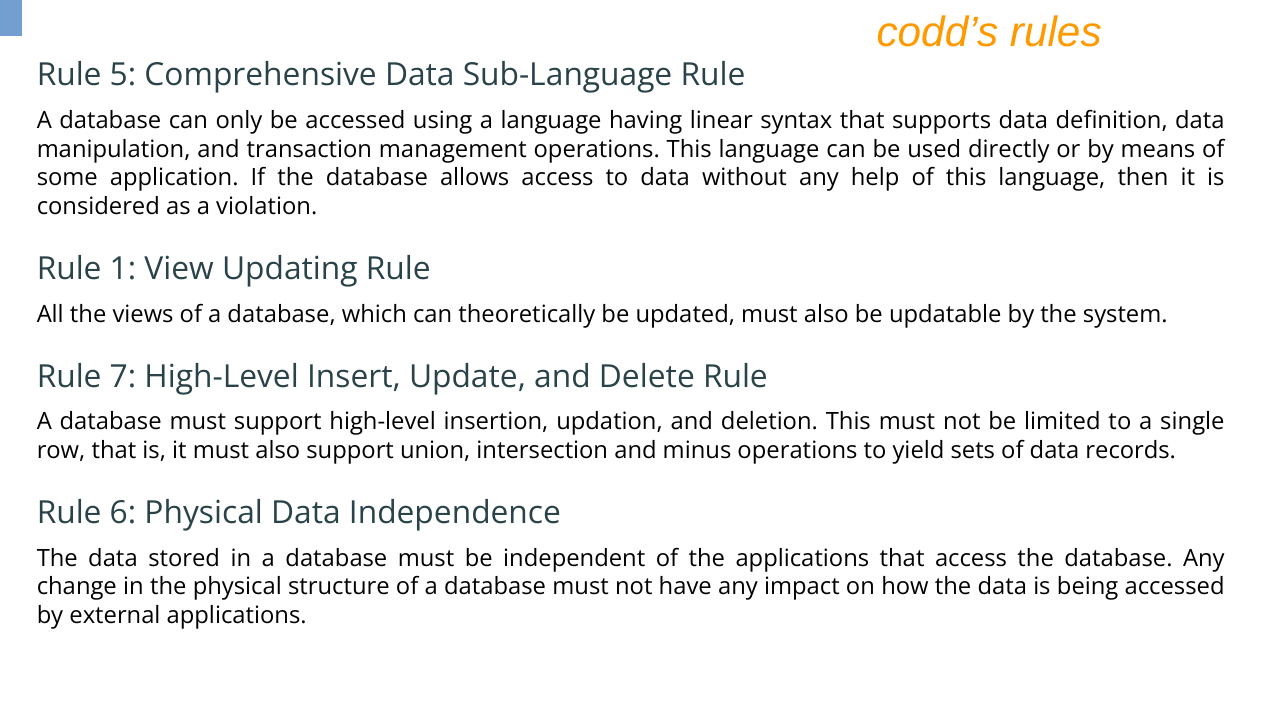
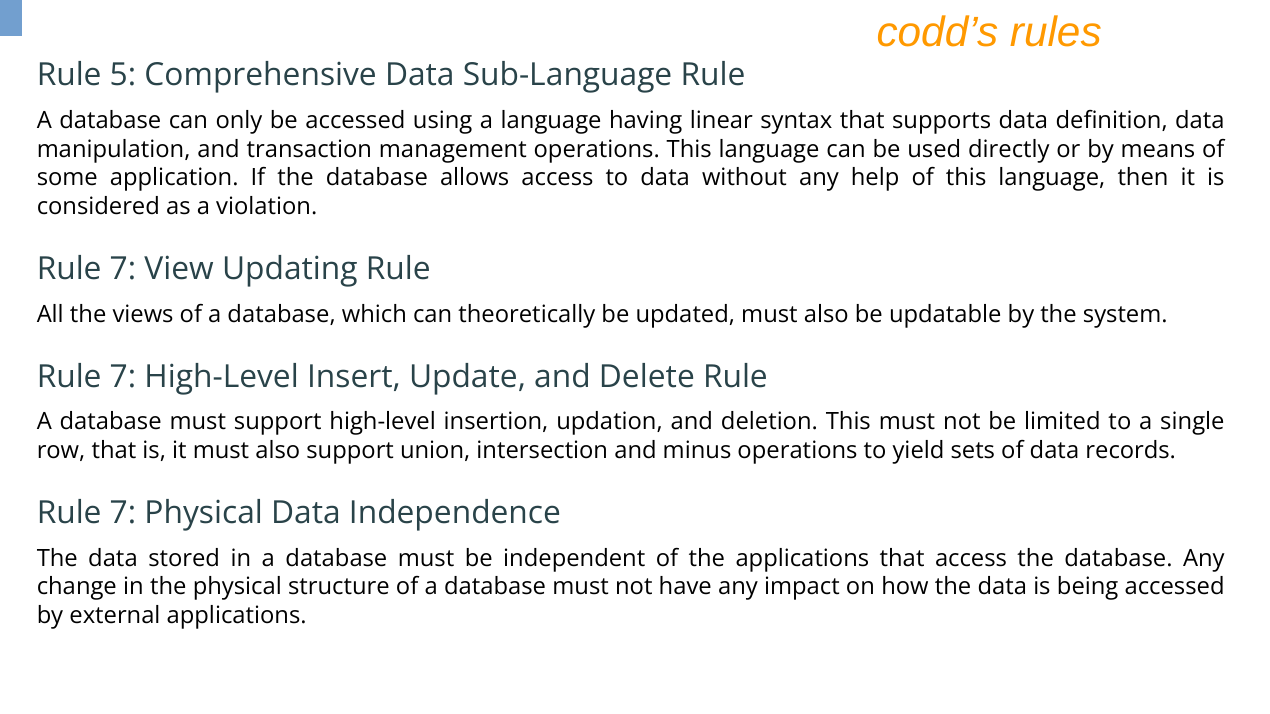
1 at (123, 269): 1 -> 7
6 at (123, 513): 6 -> 7
